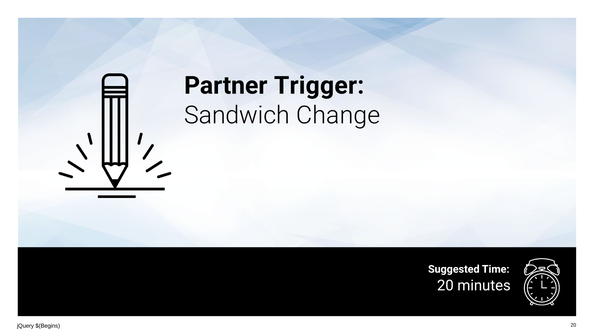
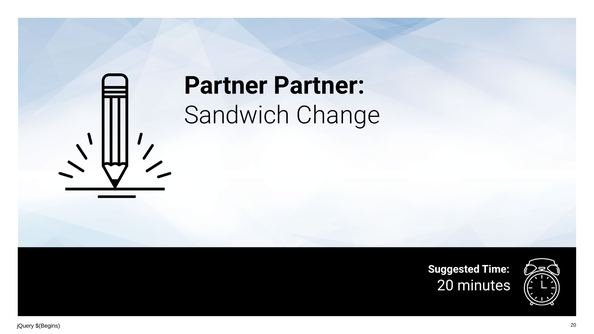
Partner Trigger: Trigger -> Partner
